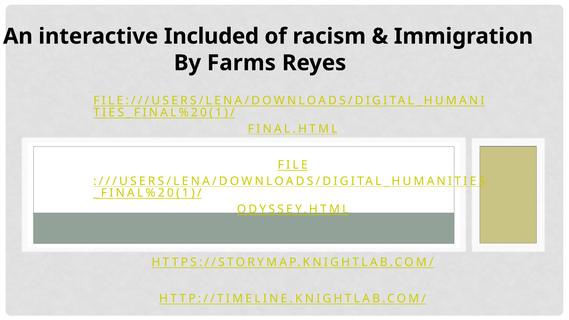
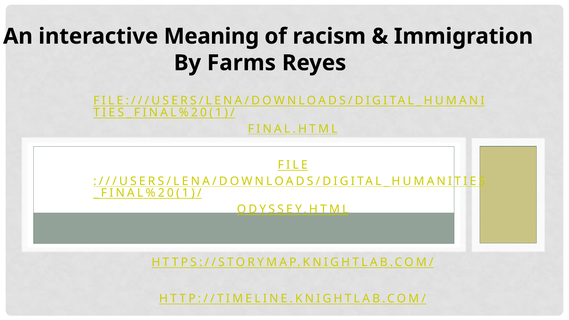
Included: Included -> Meaning
